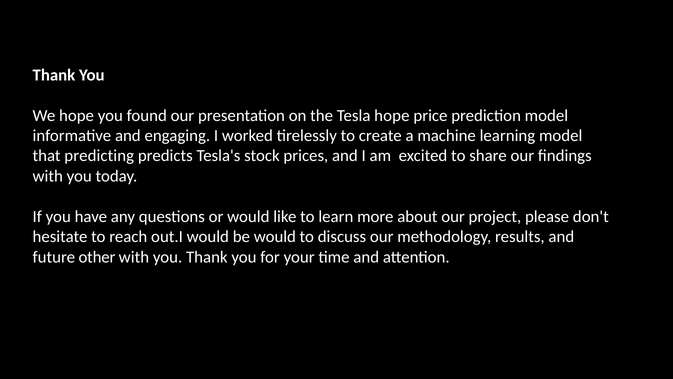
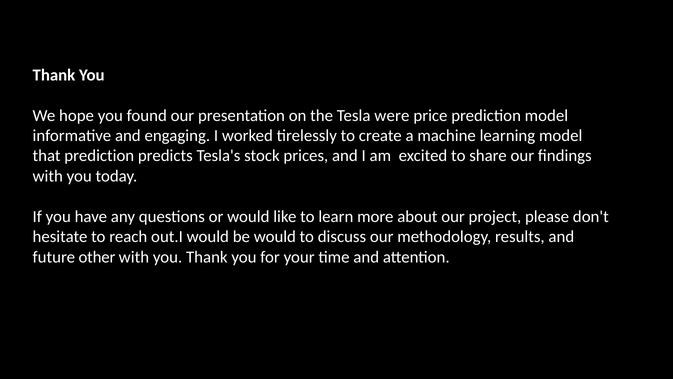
Tesla hope: hope -> were
that predicting: predicting -> prediction
